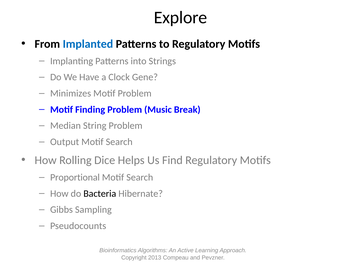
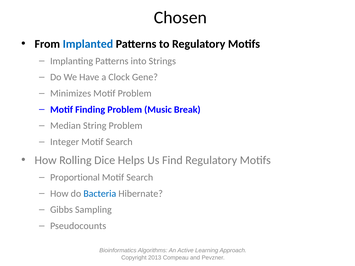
Explore: Explore -> Chosen
Output: Output -> Integer
Bacteria colour: black -> blue
